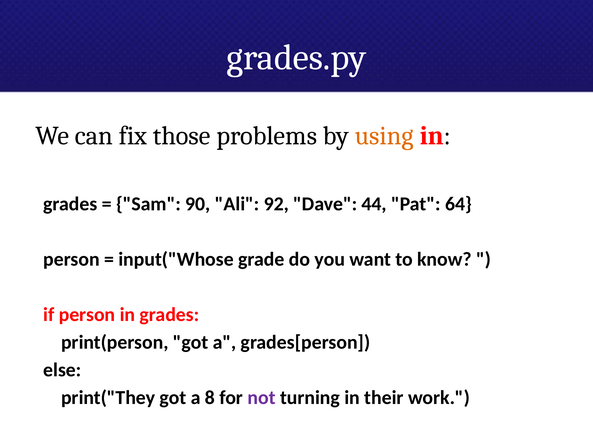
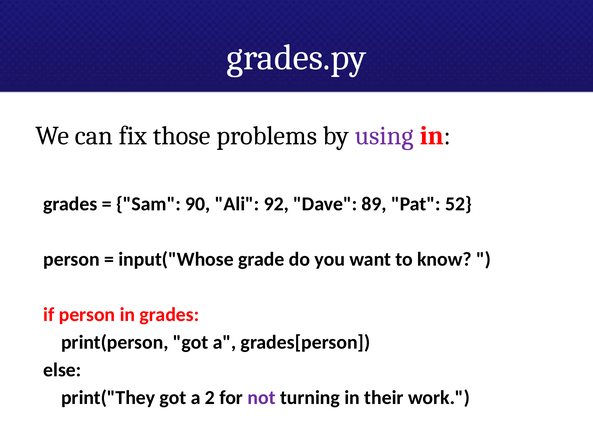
using colour: orange -> purple
44: 44 -> 89
64: 64 -> 52
8: 8 -> 2
